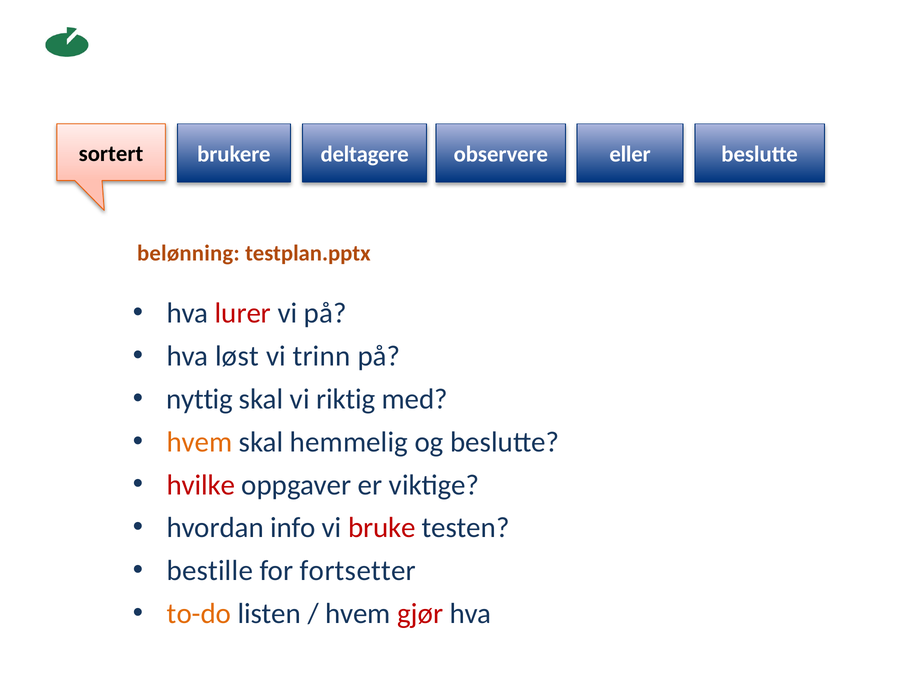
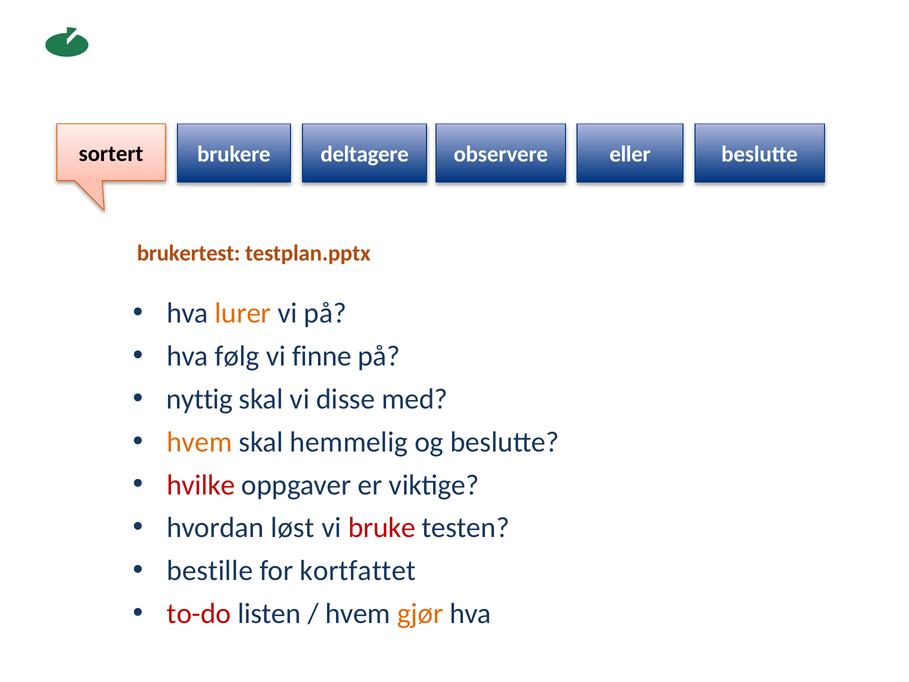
belønning: belønning -> brukertest
lurer colour: red -> orange
løst: løst -> følg
trinn: trinn -> finne
riktig: riktig -> disse
info: info -> løst
fortsetter: fortsetter -> kortfattet
to-do colour: orange -> red
gjør colour: red -> orange
